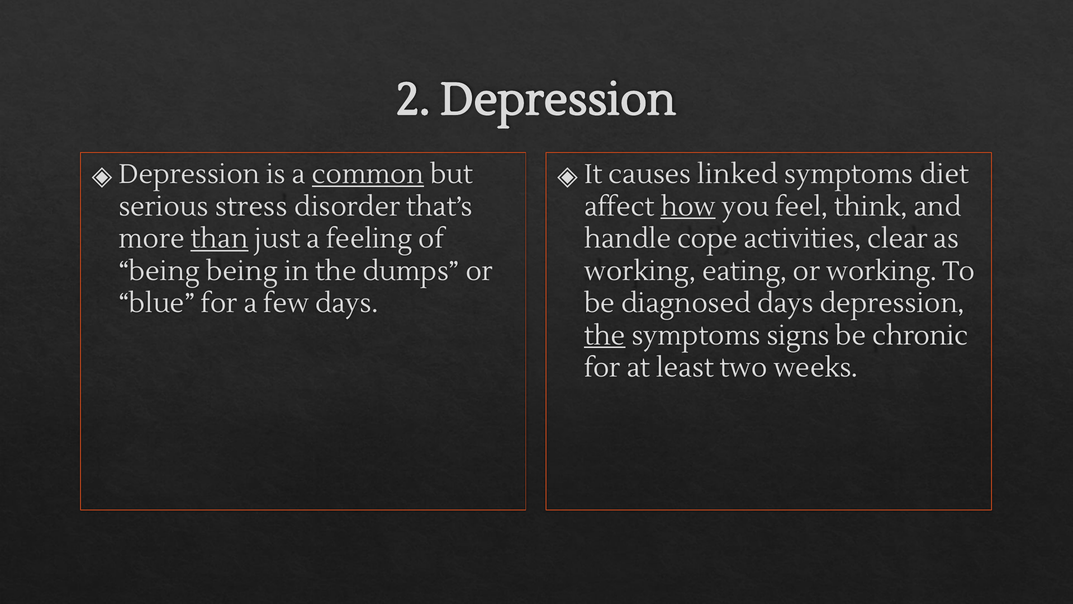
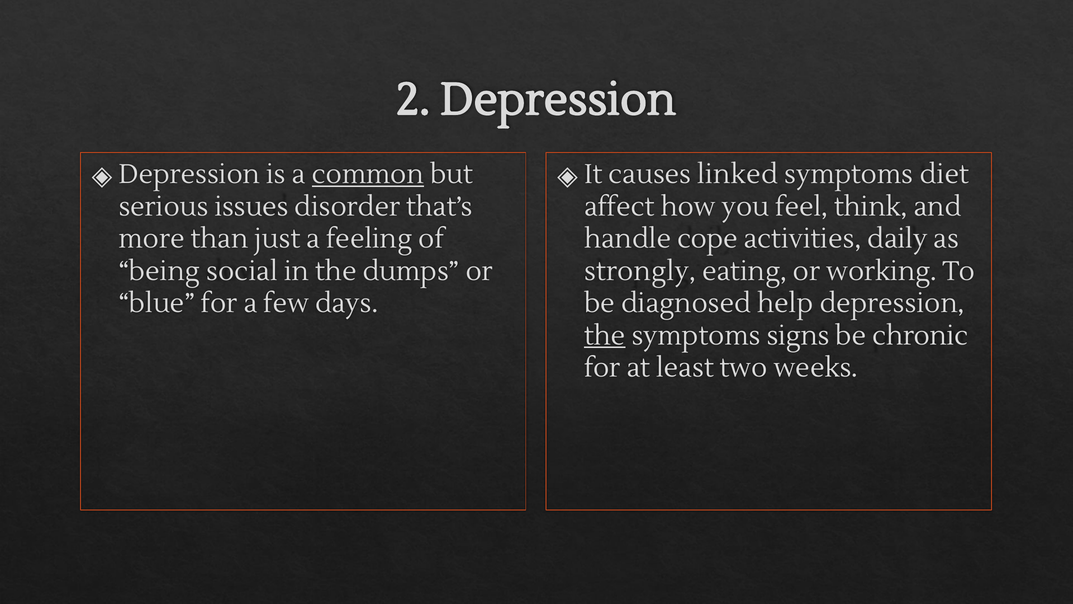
stress: stress -> issues
how underline: present -> none
than underline: present -> none
clear: clear -> daily
being being: being -> social
working at (640, 271): working -> strongly
diagnosed days: days -> help
